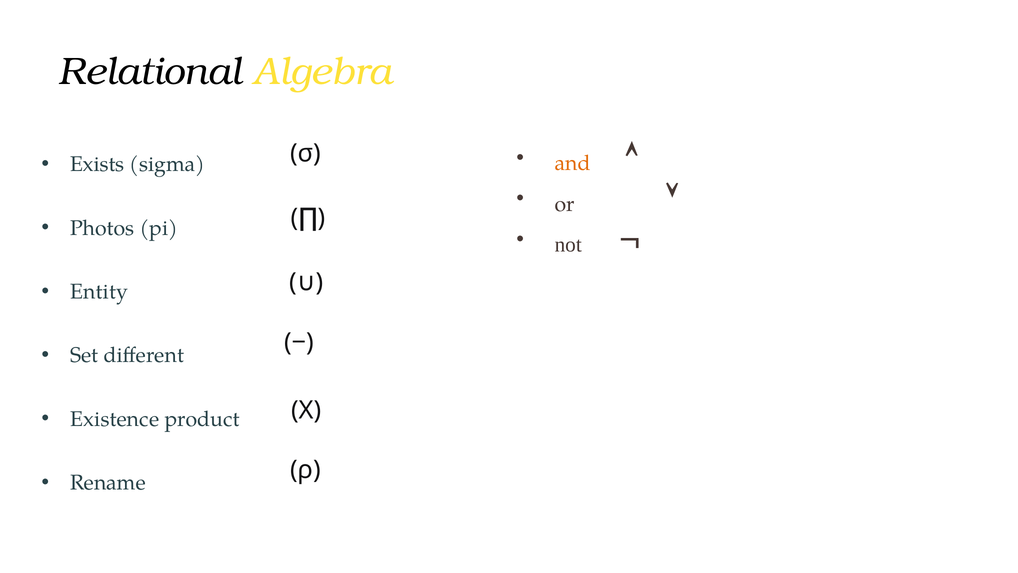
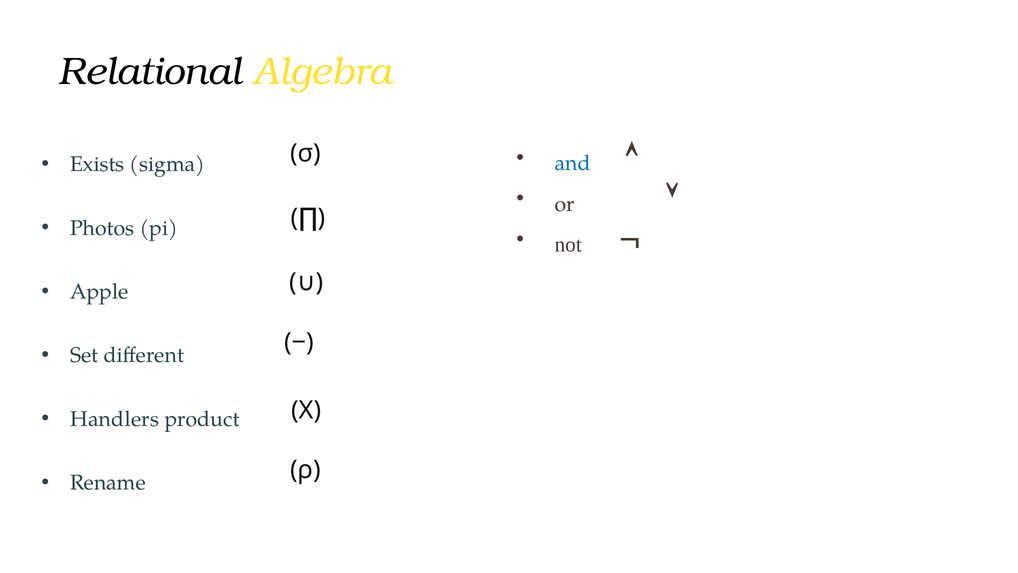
and colour: orange -> blue
Entity: Entity -> Apple
Existence: Existence -> Handlers
